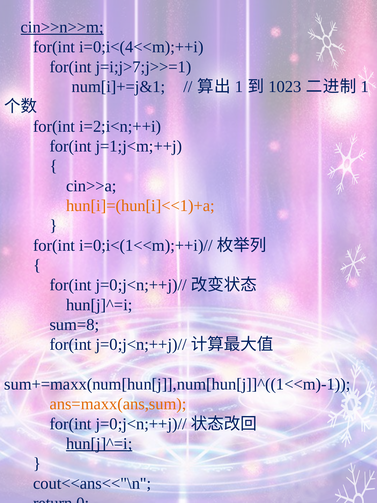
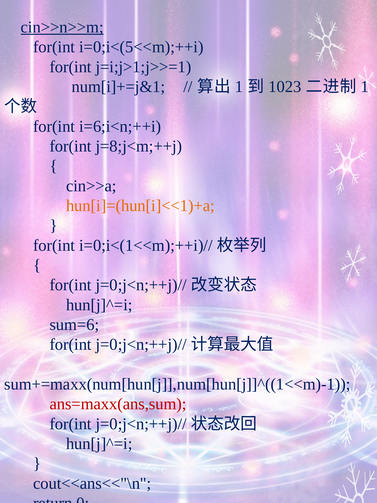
i=0;i<(4<<m);++i: i=0;i<(4<<m);++i -> i=0;i<(5<<m);++i
j=i;j>7;j>>=1: j=i;j>7;j>>=1 -> j=i;j>1;j>>=1
i=2;i<n;++i: i=2;i<n;++i -> i=6;i<n;++i
j=1;j<m;++j: j=1;j<m;++j -> j=8;j<m;++j
sum=8: sum=8 -> sum=6
ans=maxx(ans,sum colour: orange -> red
hun[j]^=i at (99, 443) underline: present -> none
